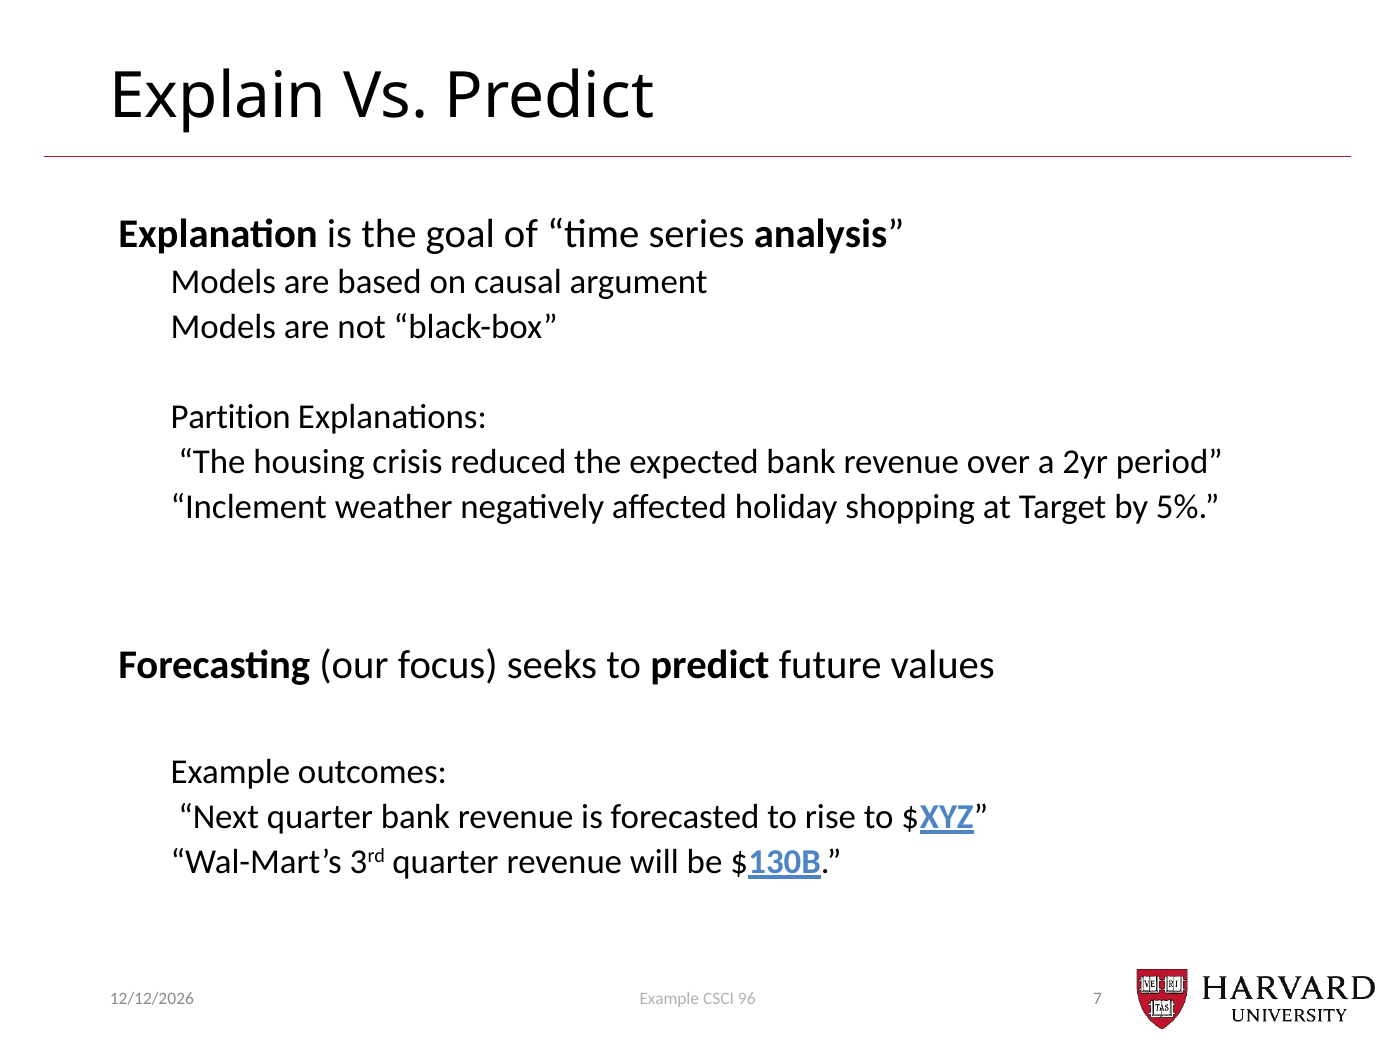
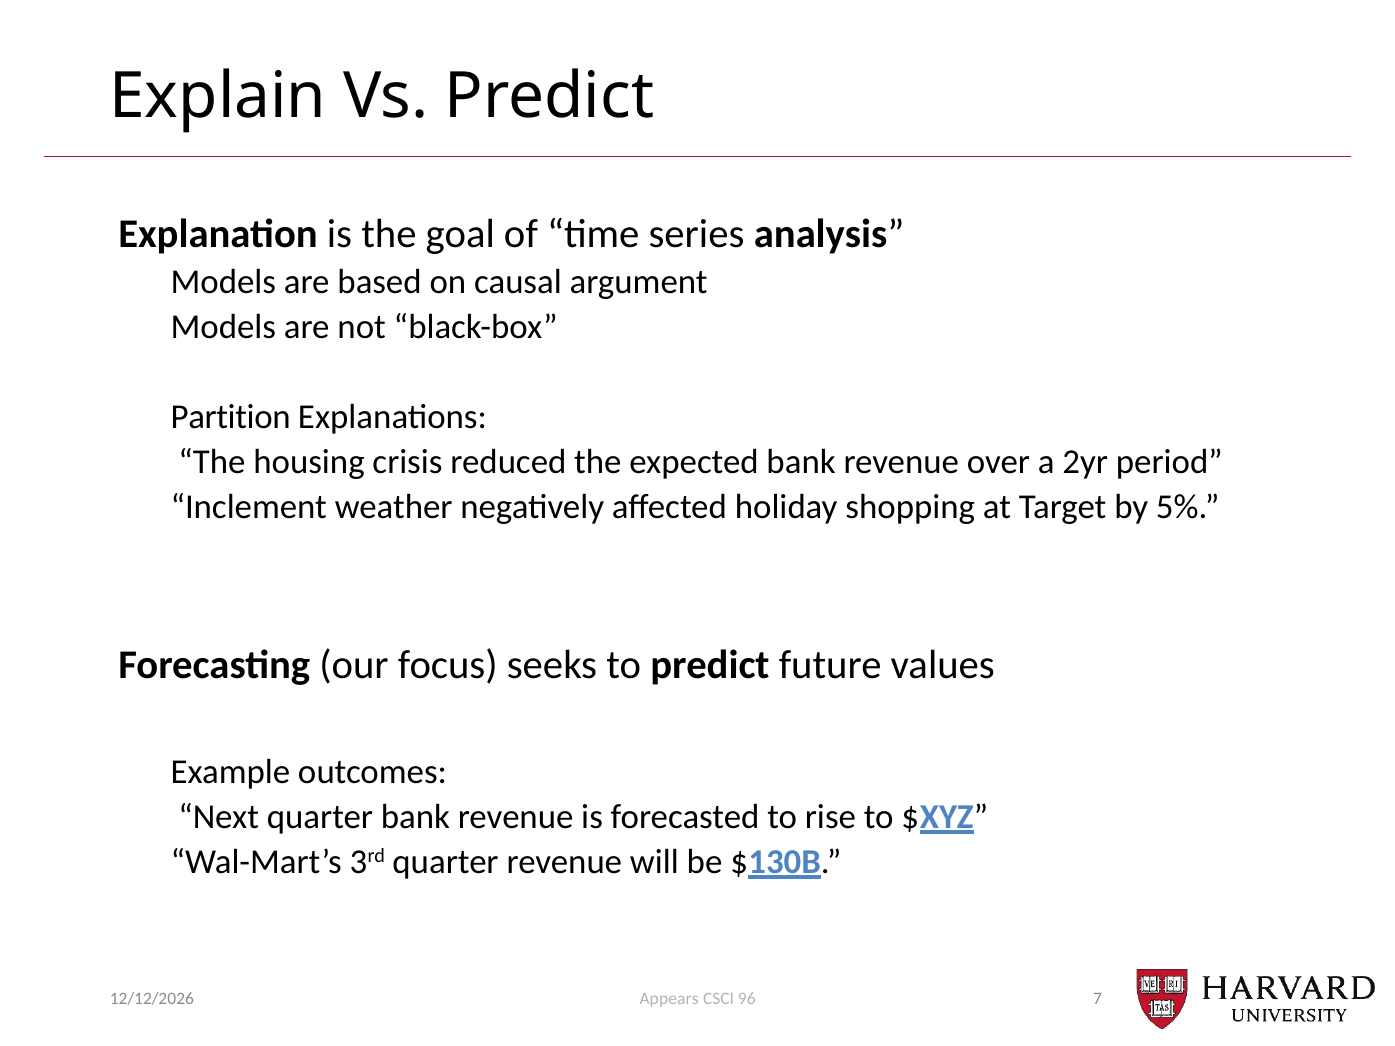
Example at (669, 999): Example -> Appears
